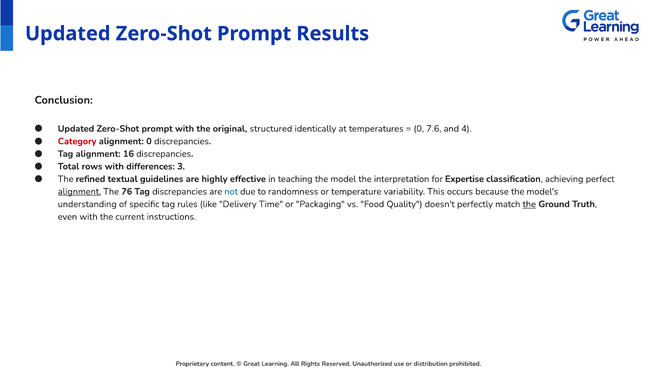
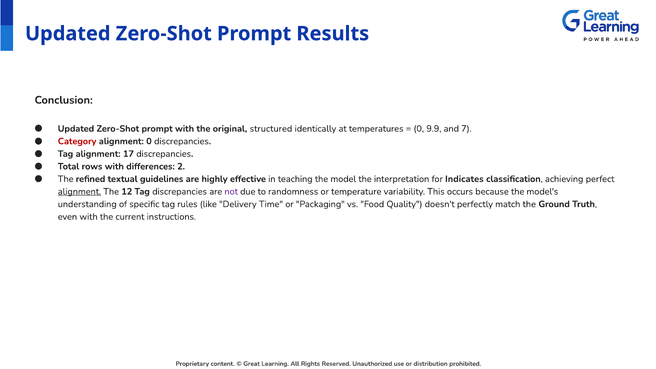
7.6: 7.6 -> 9.9
4: 4 -> 7
16: 16 -> 17
3: 3 -> 2
Expertise: Expertise -> Indicates
76: 76 -> 12
not colour: blue -> purple
the at (529, 204) underline: present -> none
